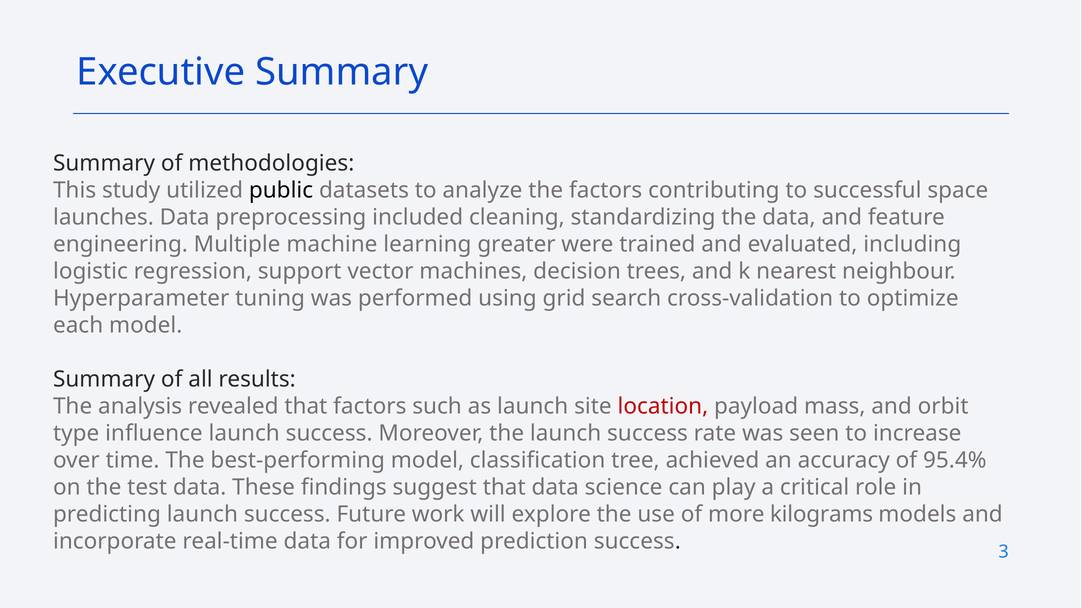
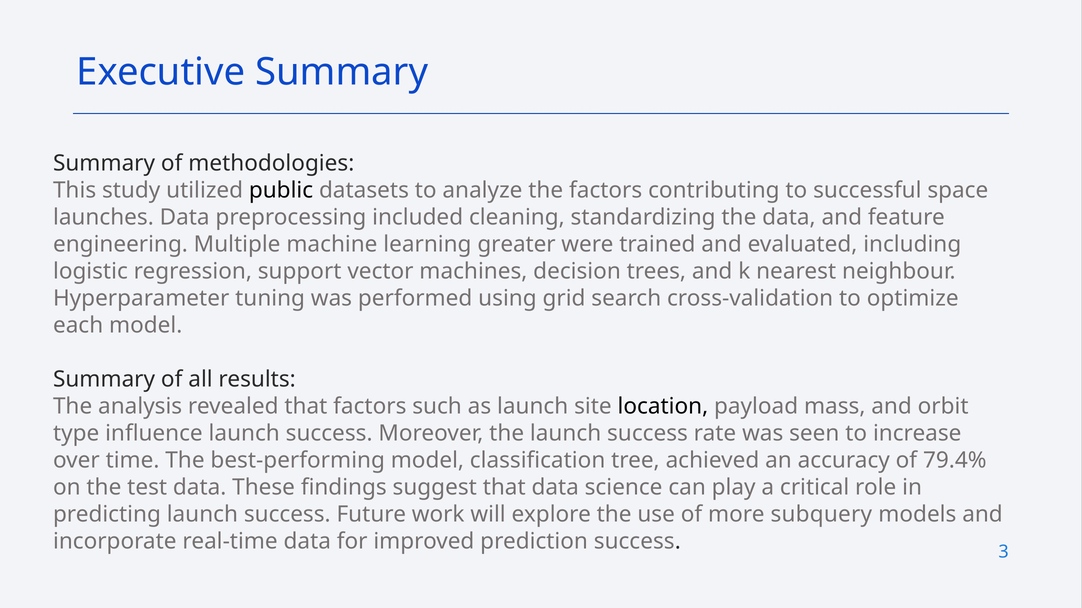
location colour: red -> black
95.4%: 95.4% -> 79.4%
kilograms: kilograms -> subquery
